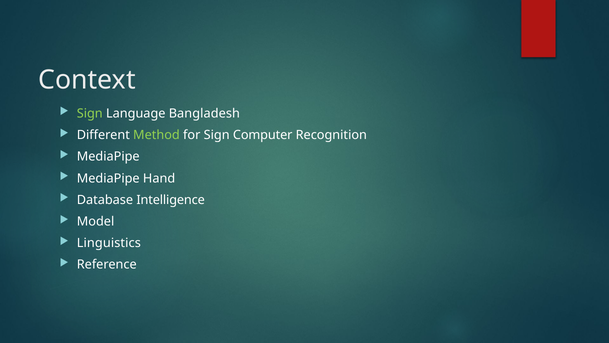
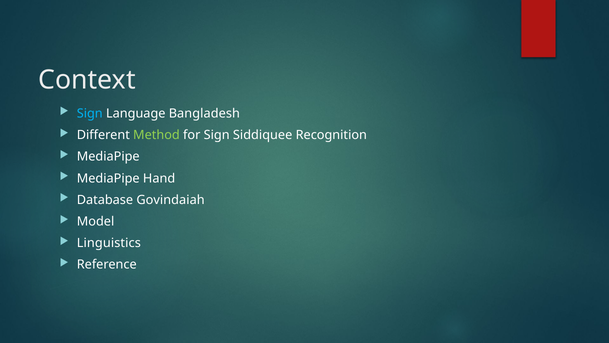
Sign at (90, 113) colour: light green -> light blue
Computer: Computer -> Siddiquee
Intelligence: Intelligence -> Govindaiah
